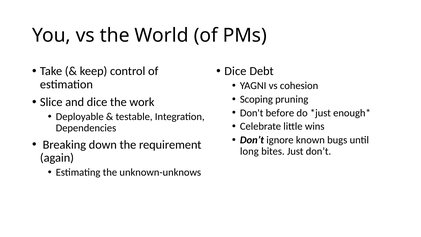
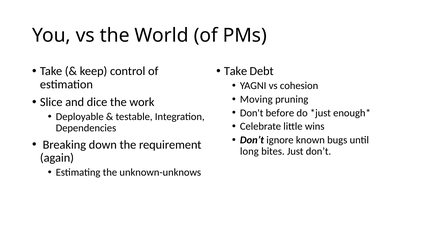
Dice at (235, 71): Dice -> Take
Scoping: Scoping -> Moving
